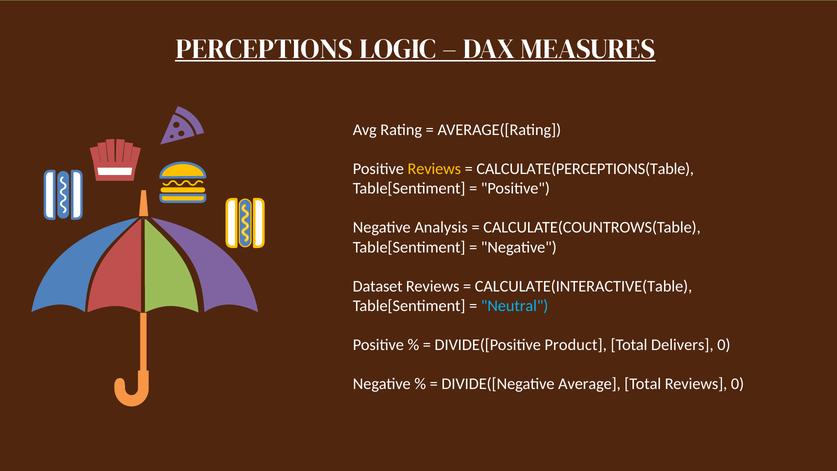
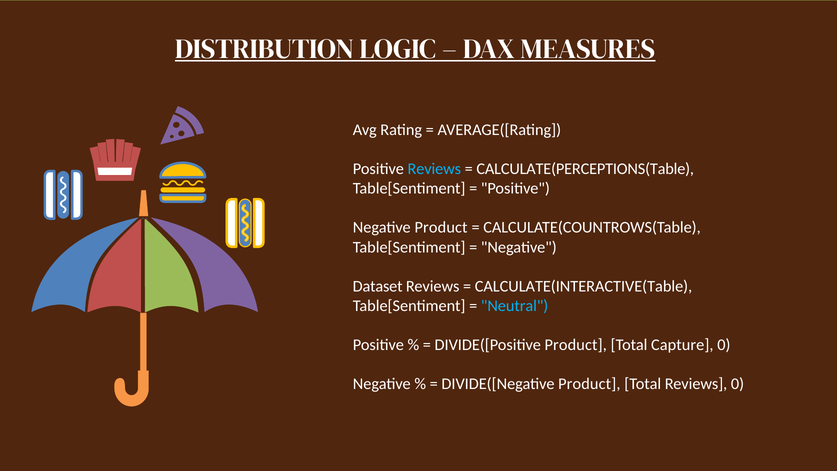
PERCEPTIONS: PERCEPTIONS -> DISTRIBUTION
Reviews at (434, 169) colour: yellow -> light blue
Negative Analysis: Analysis -> Product
Delivers: Delivers -> Capture
DIVIDE([Negative Average: Average -> Product
